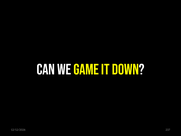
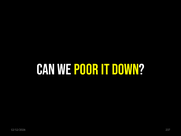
GAME: GAME -> POOR
